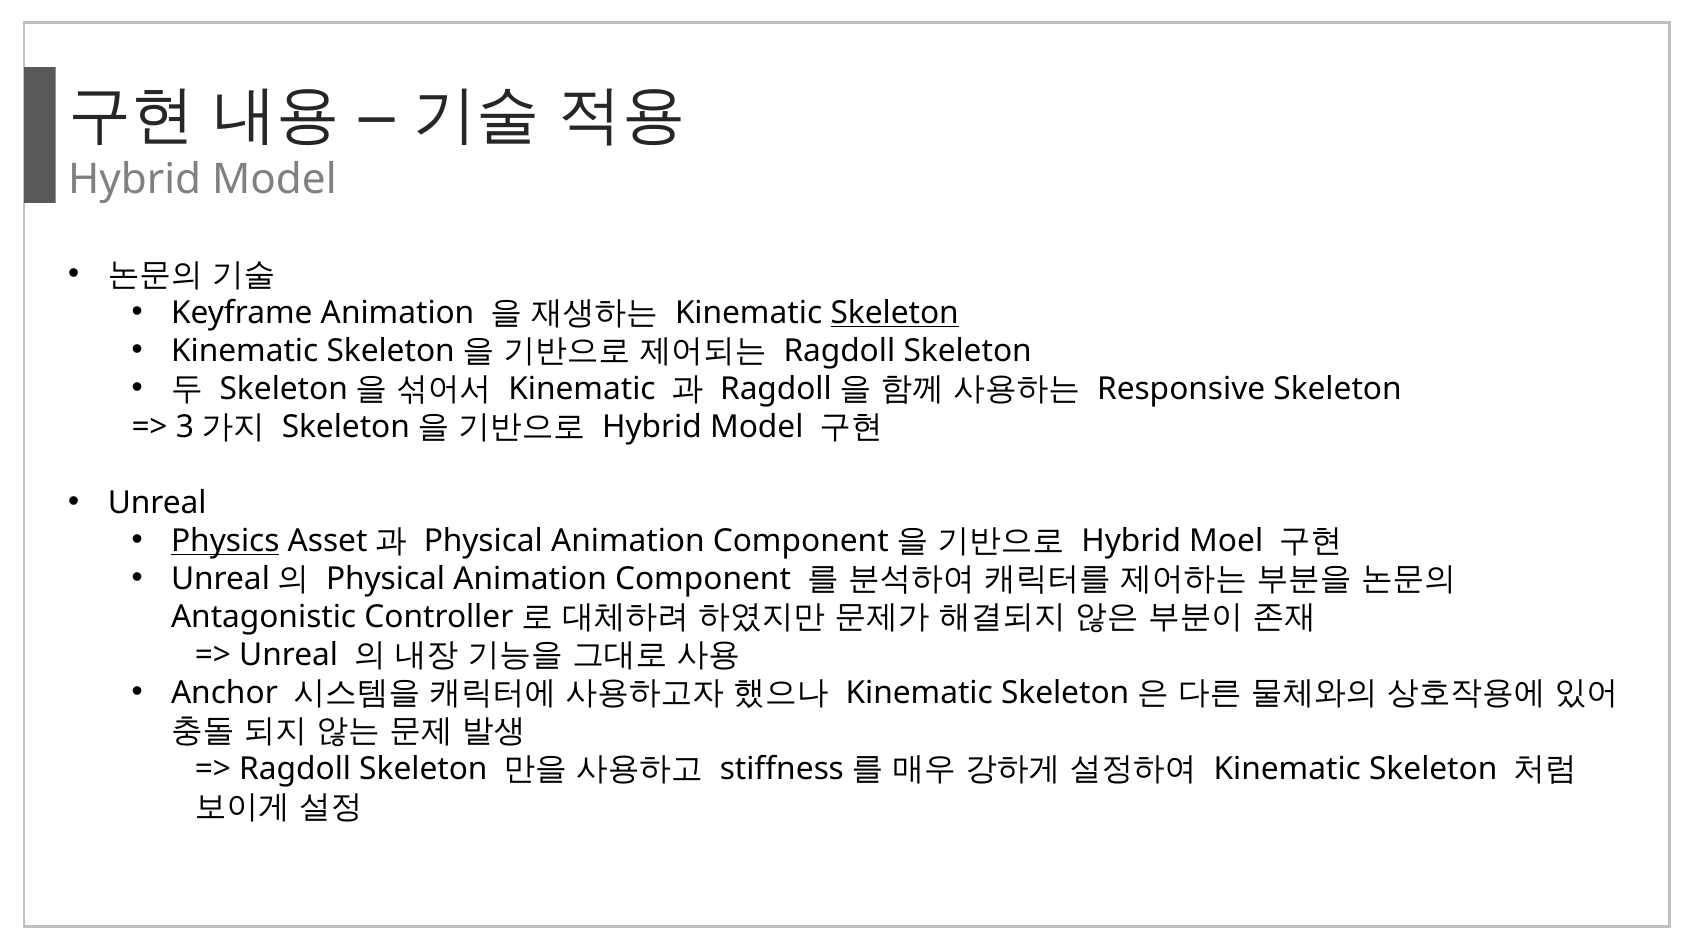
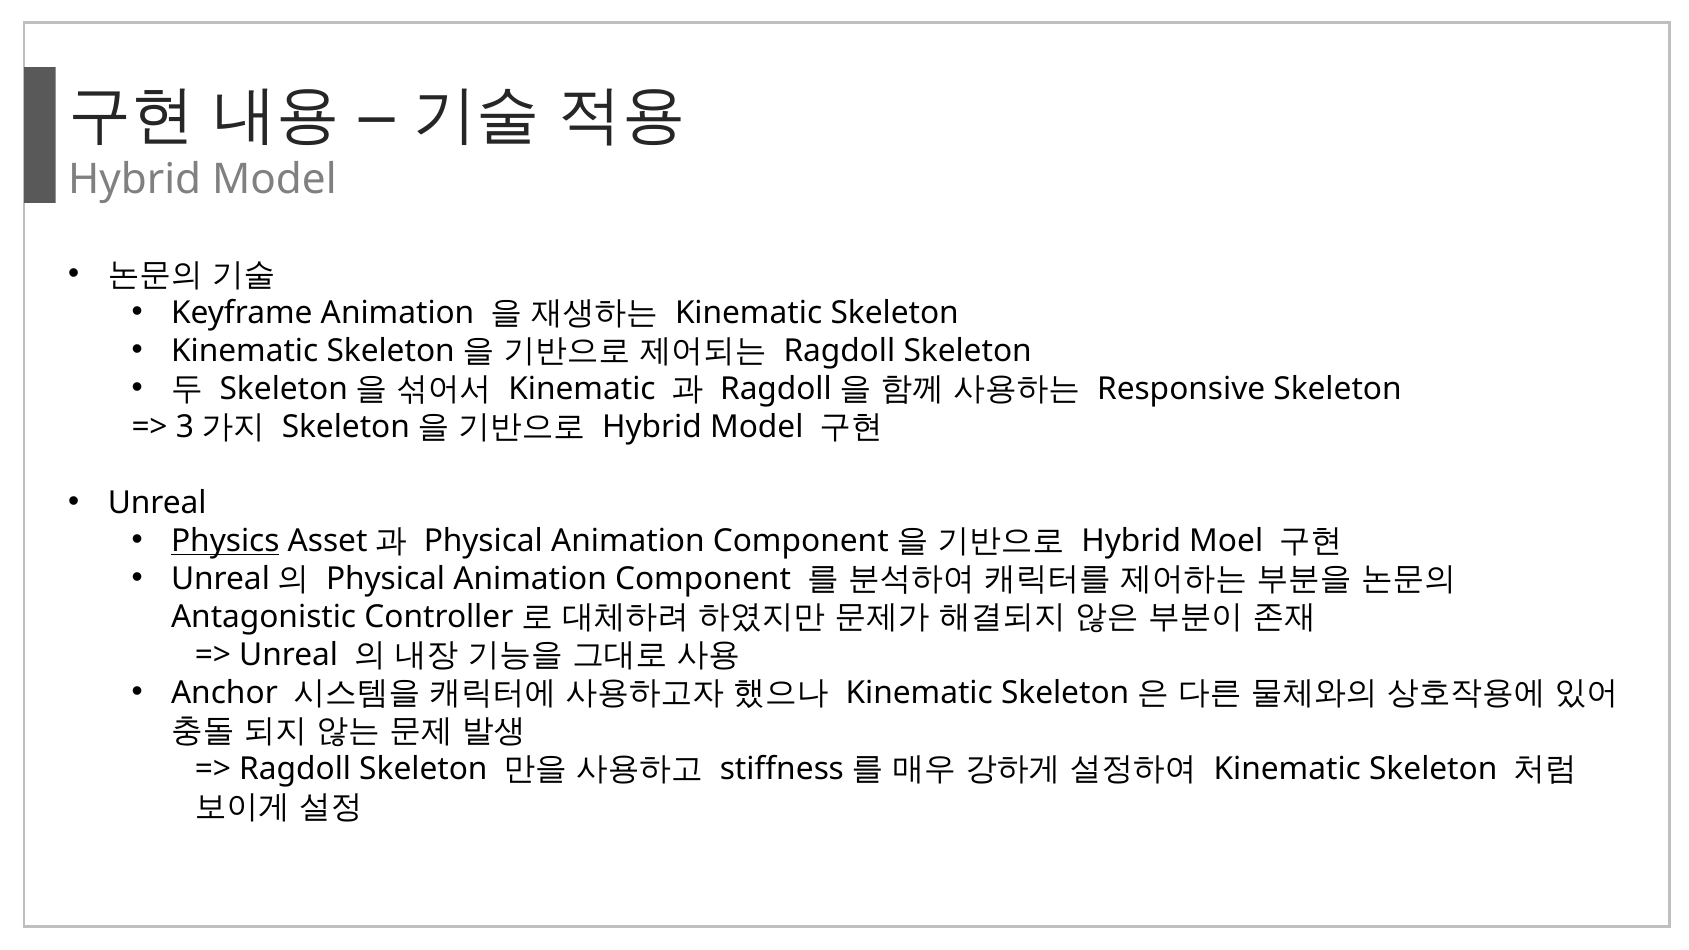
Skeleton at (895, 313) underline: present -> none
